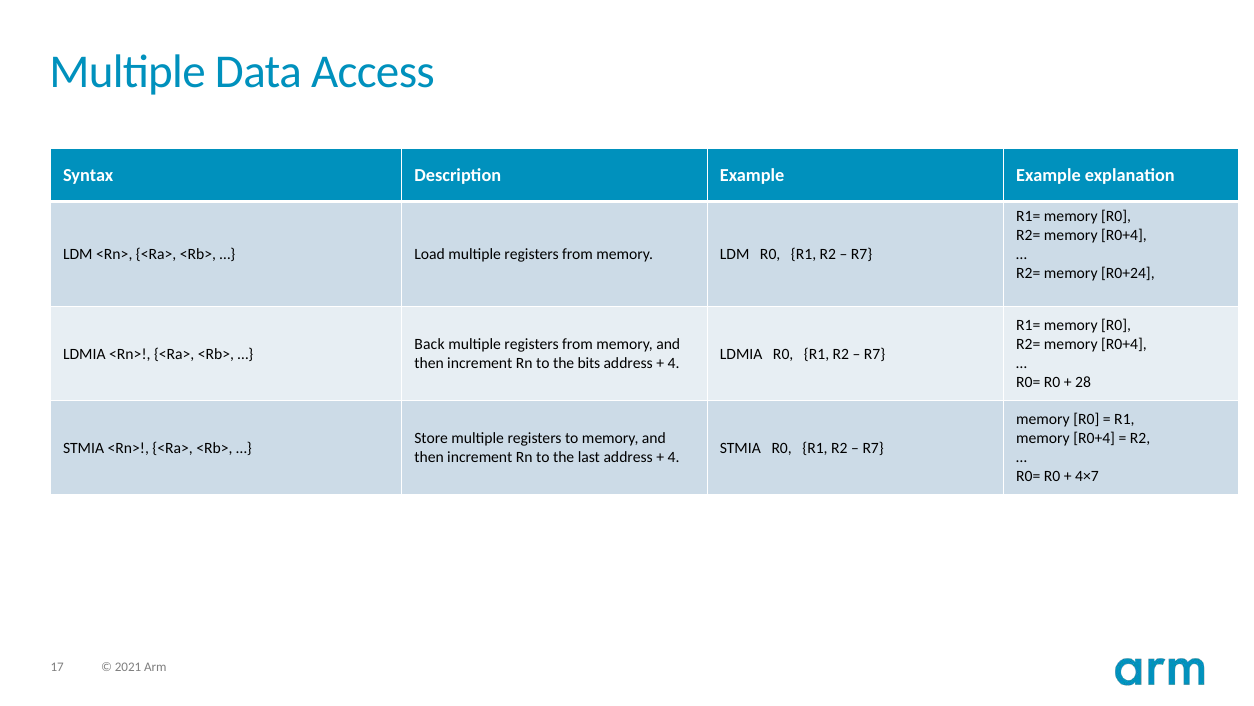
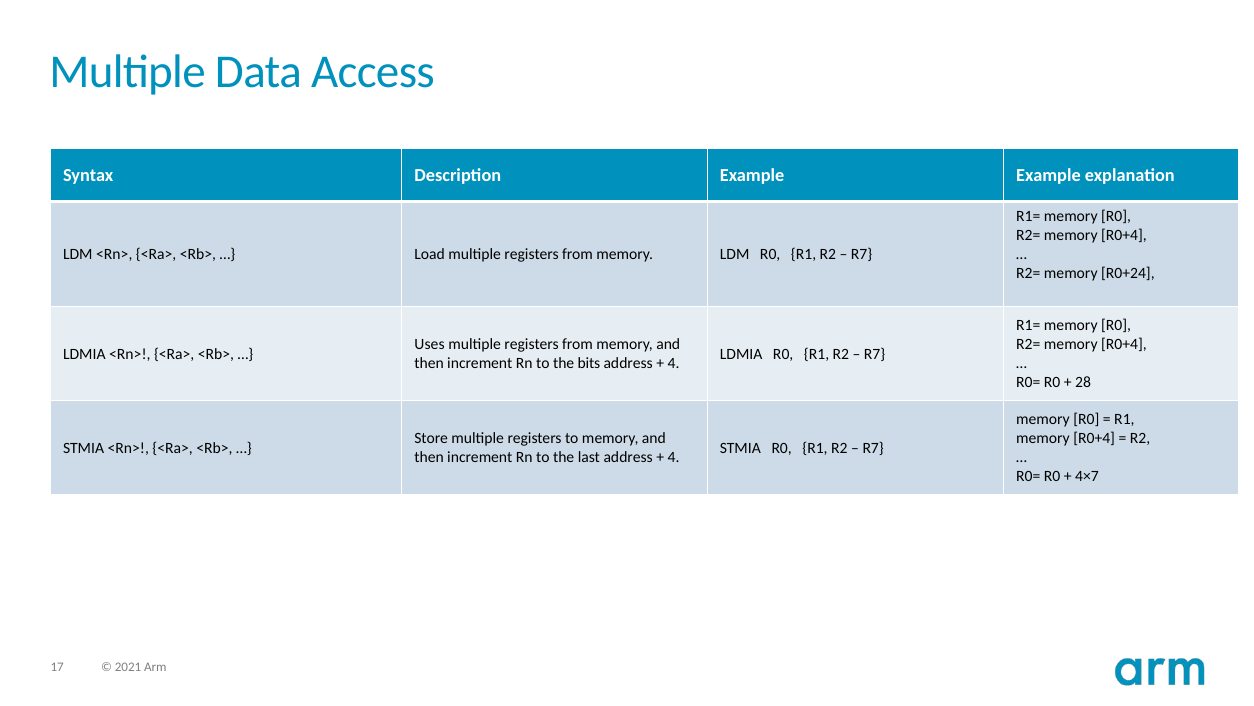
Back: Back -> Uses
